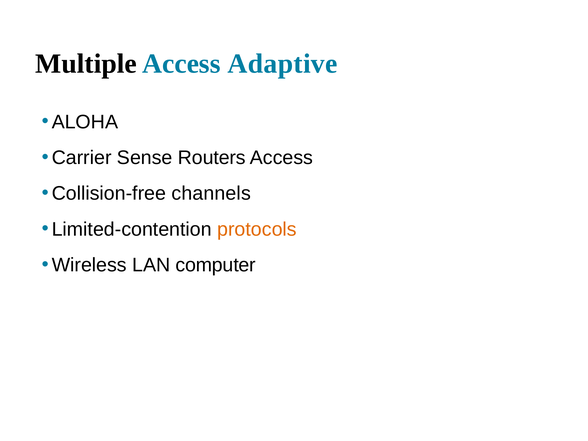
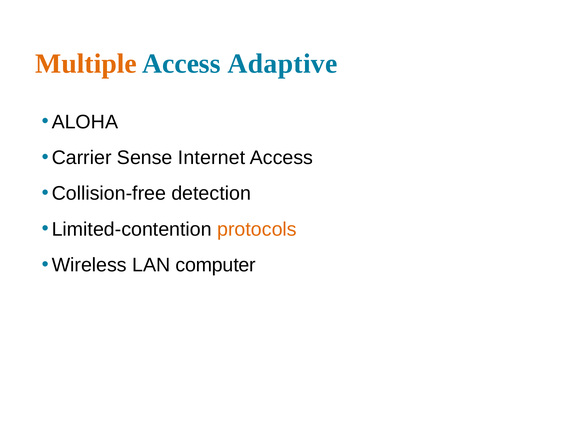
Multiple colour: black -> orange
Routers: Routers -> Internet
channels: channels -> detection
